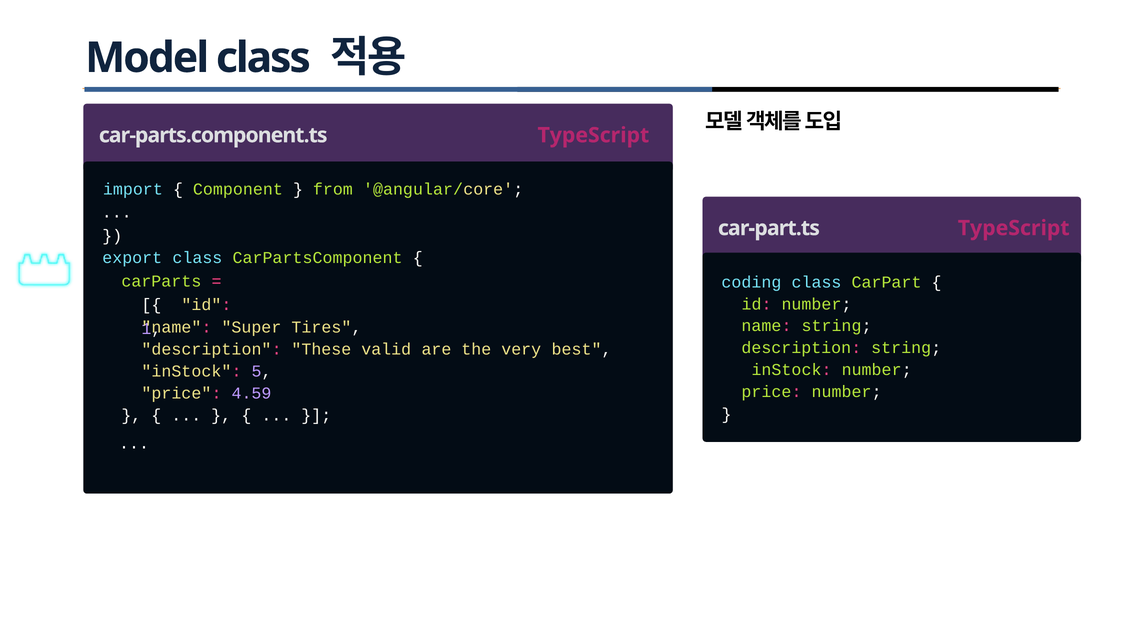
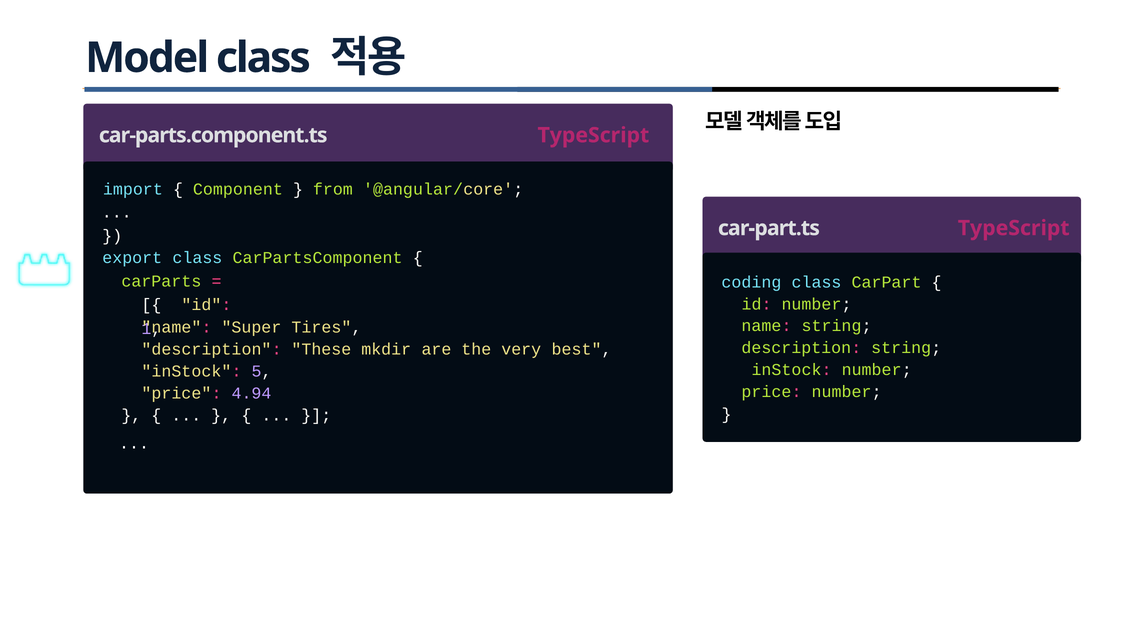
valid: valid -> mkdir
4.59: 4.59 -> 4.94
